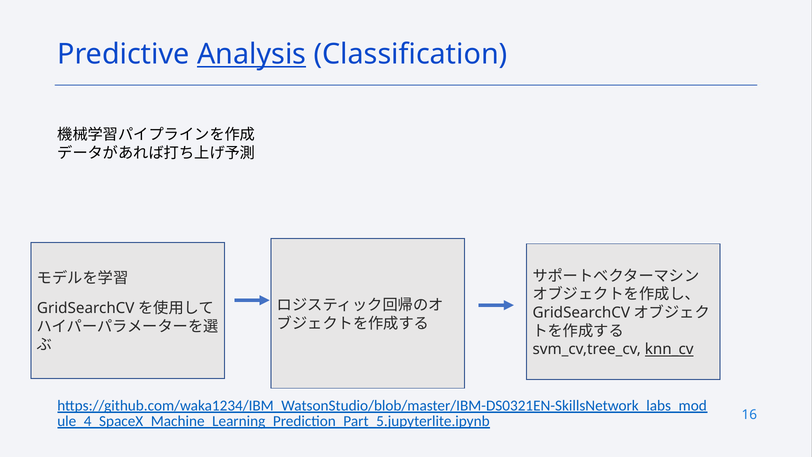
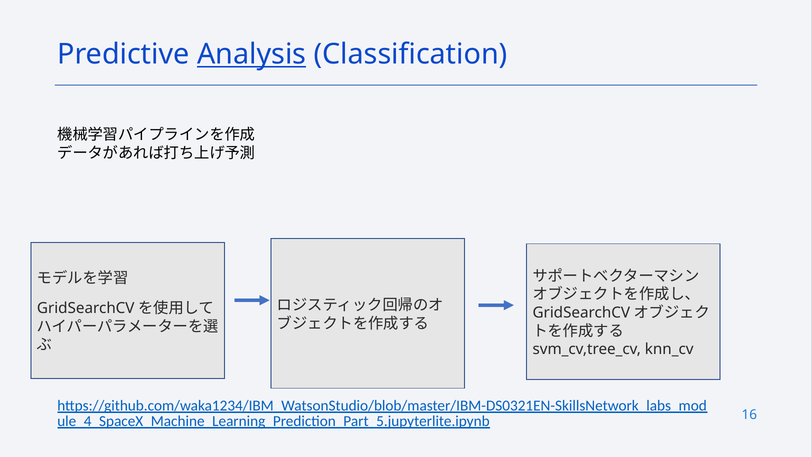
knn_cv underline: present -> none
